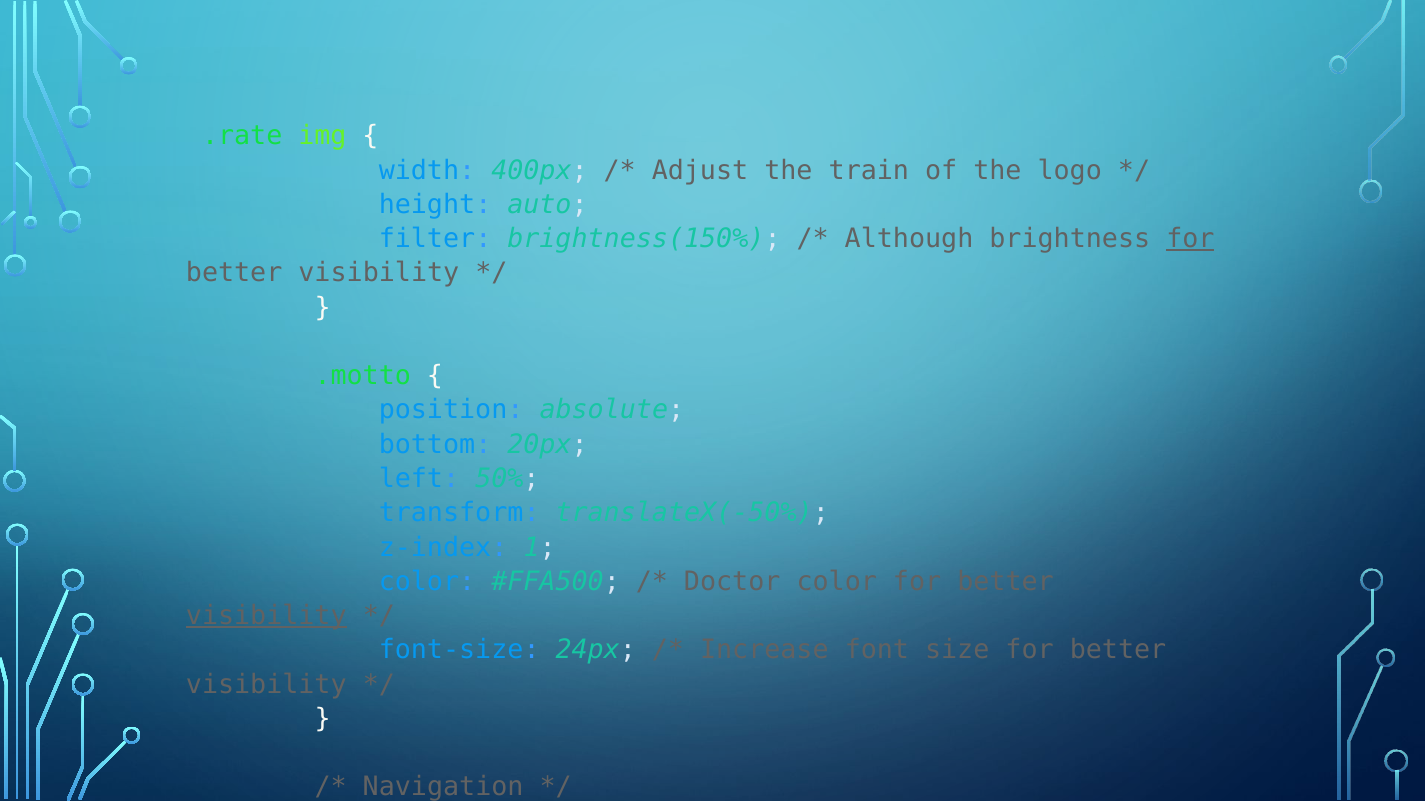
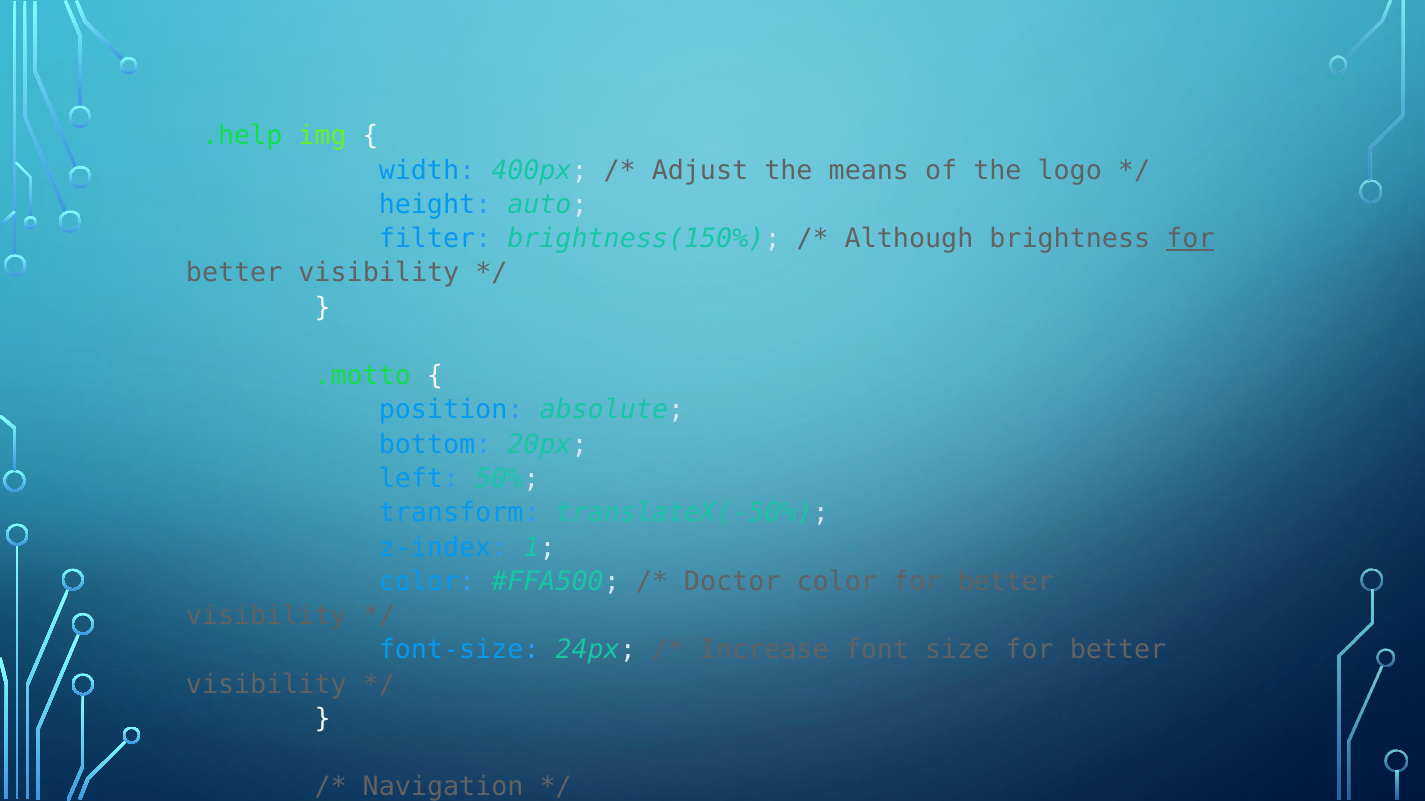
.rate: .rate -> .help
train: train -> means
visibility at (266, 616) underline: present -> none
